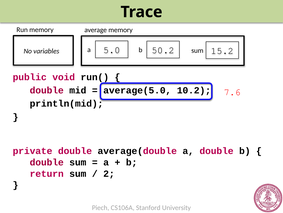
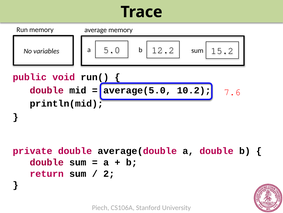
50.2: 50.2 -> 12.2
